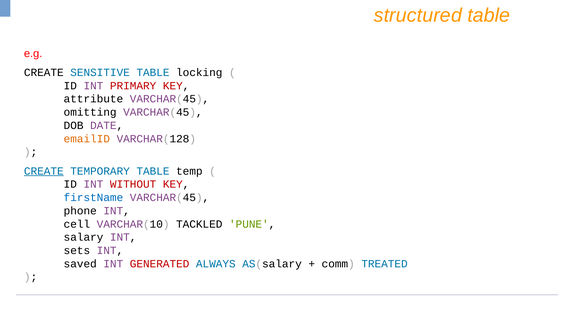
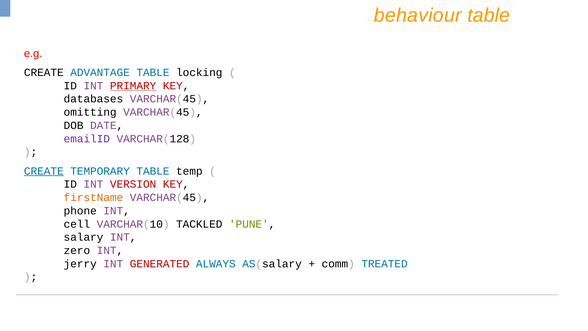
structured: structured -> behaviour
SENSITIVE: SENSITIVE -> ADVANTAGE
PRIMARY underline: none -> present
attribute: attribute -> databases
emailID colour: orange -> purple
WITHOUT: WITHOUT -> VERSION
firstName colour: blue -> orange
sets: sets -> zero
saved: saved -> jerry
